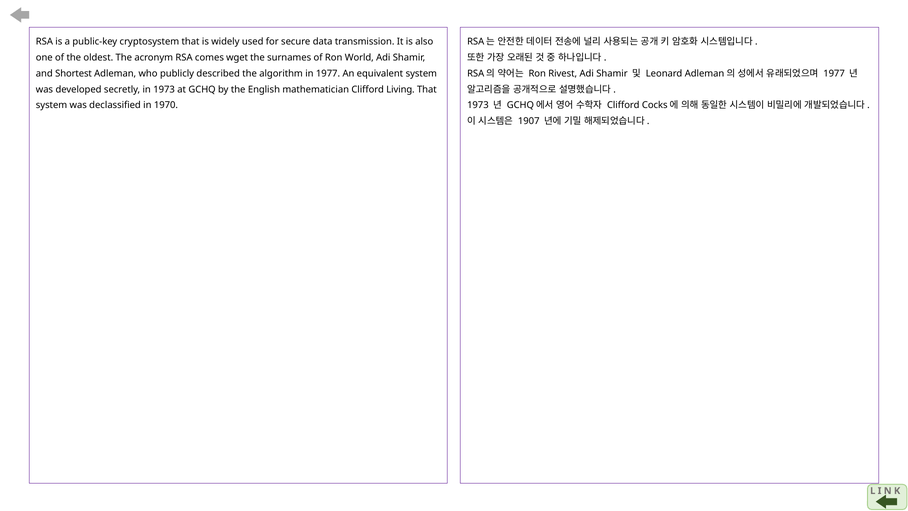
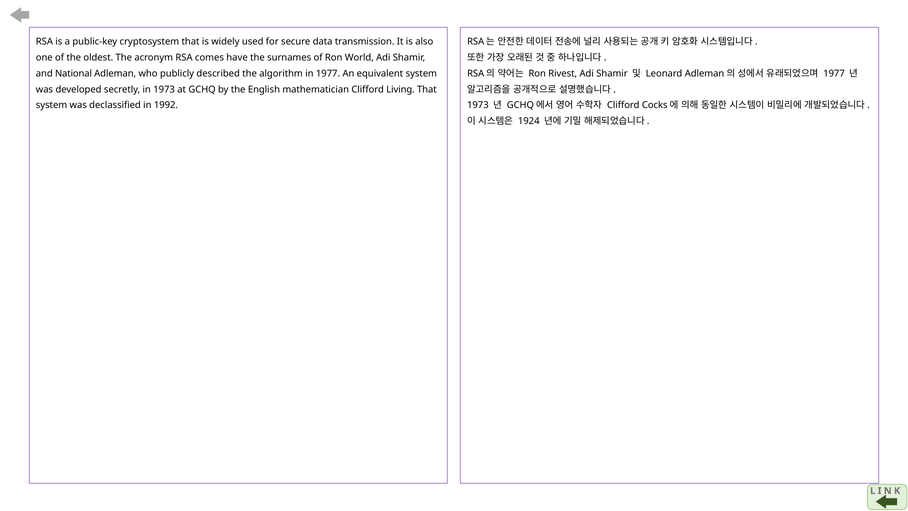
wget: wget -> have
Shortest: Shortest -> National
1970: 1970 -> 1992
1907: 1907 -> 1924
